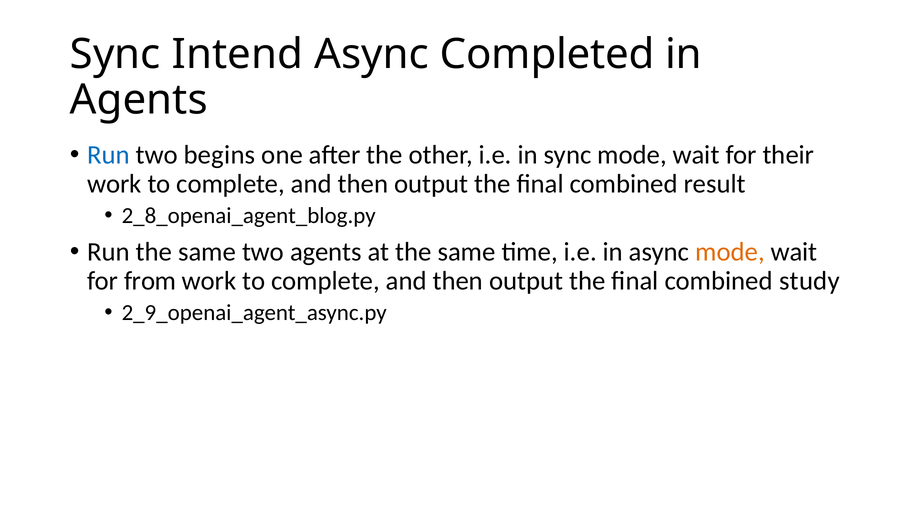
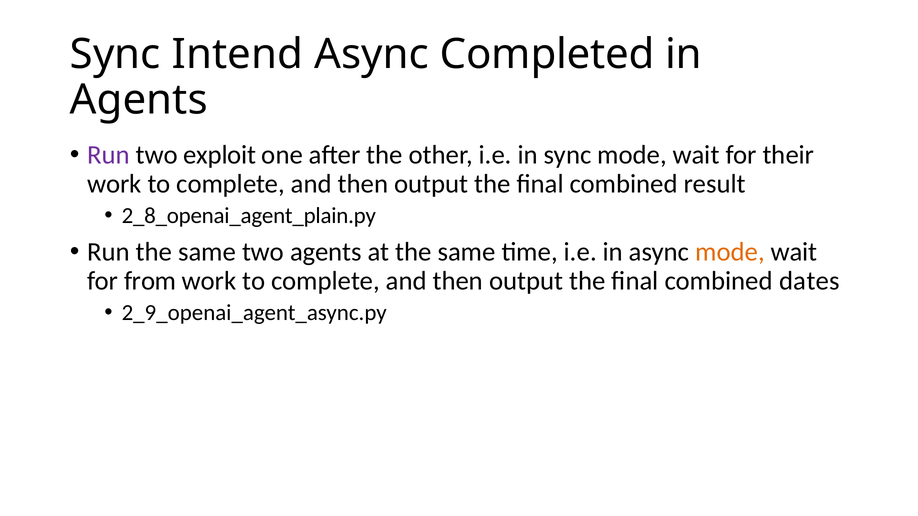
Run at (108, 155) colour: blue -> purple
begins: begins -> exploit
2_8_openai_agent_blog.py: 2_8_openai_agent_blog.py -> 2_8_openai_agent_plain.py
study: study -> dates
